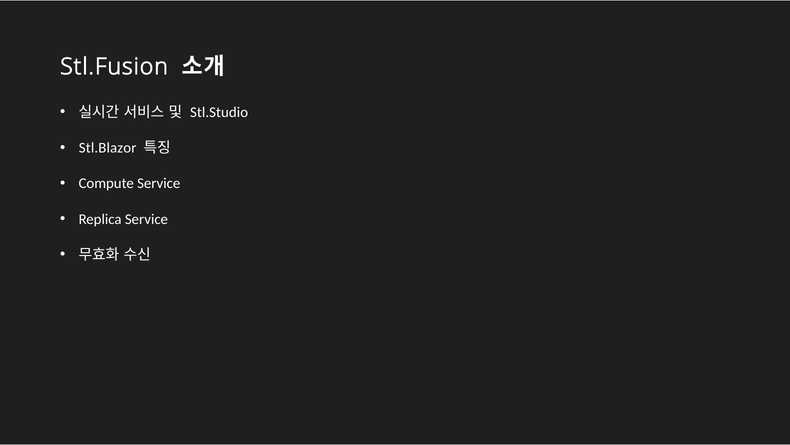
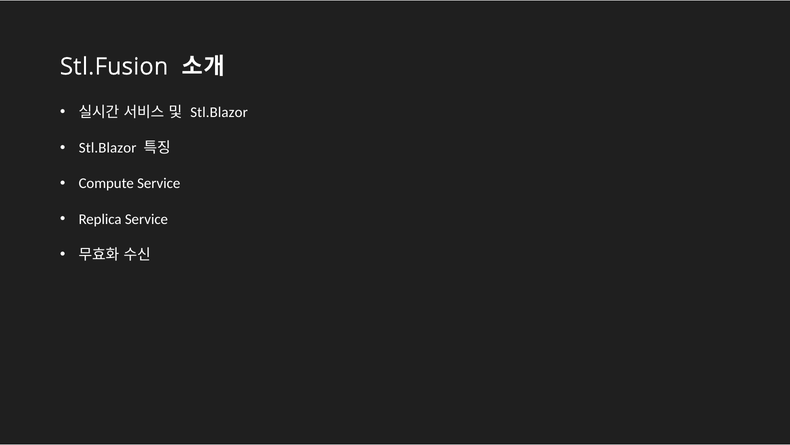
Stl.Studio at (219, 112): Stl.Studio -> Stl.Blazor
